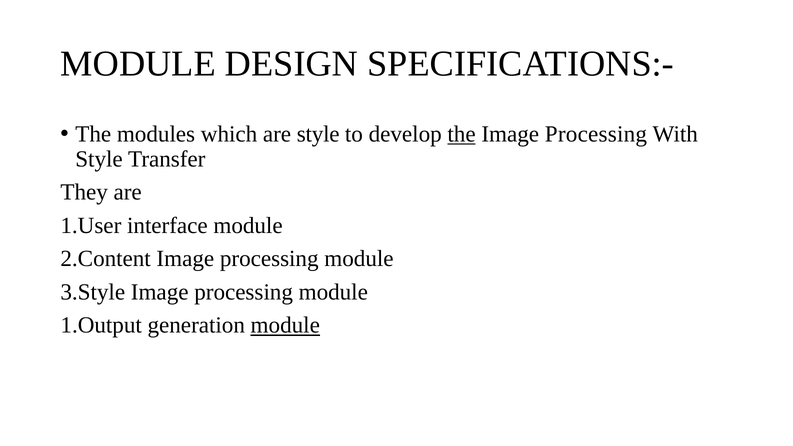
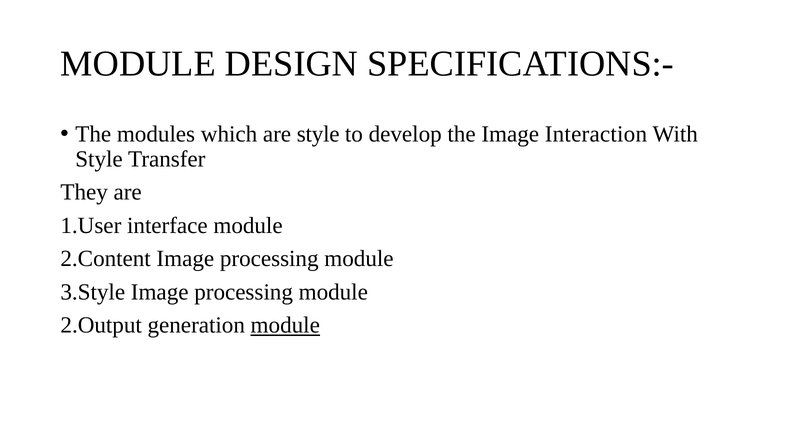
the at (462, 134) underline: present -> none
Processing at (596, 134): Processing -> Interaction
1.Output: 1.Output -> 2.Output
